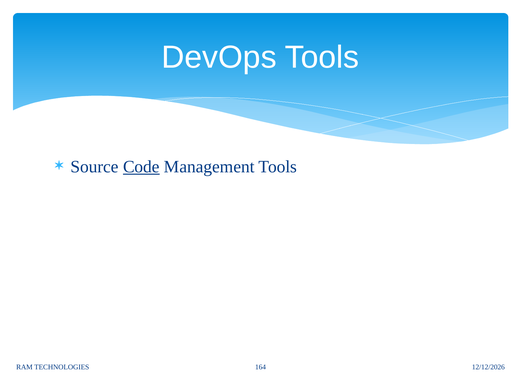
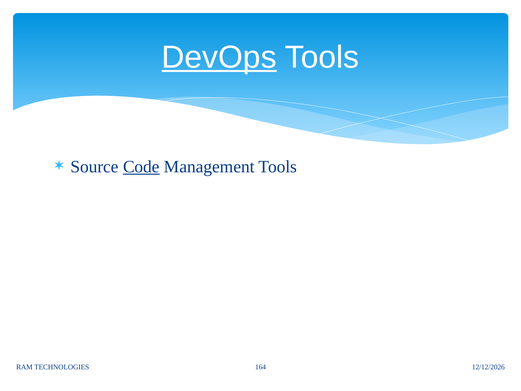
DevOps underline: none -> present
